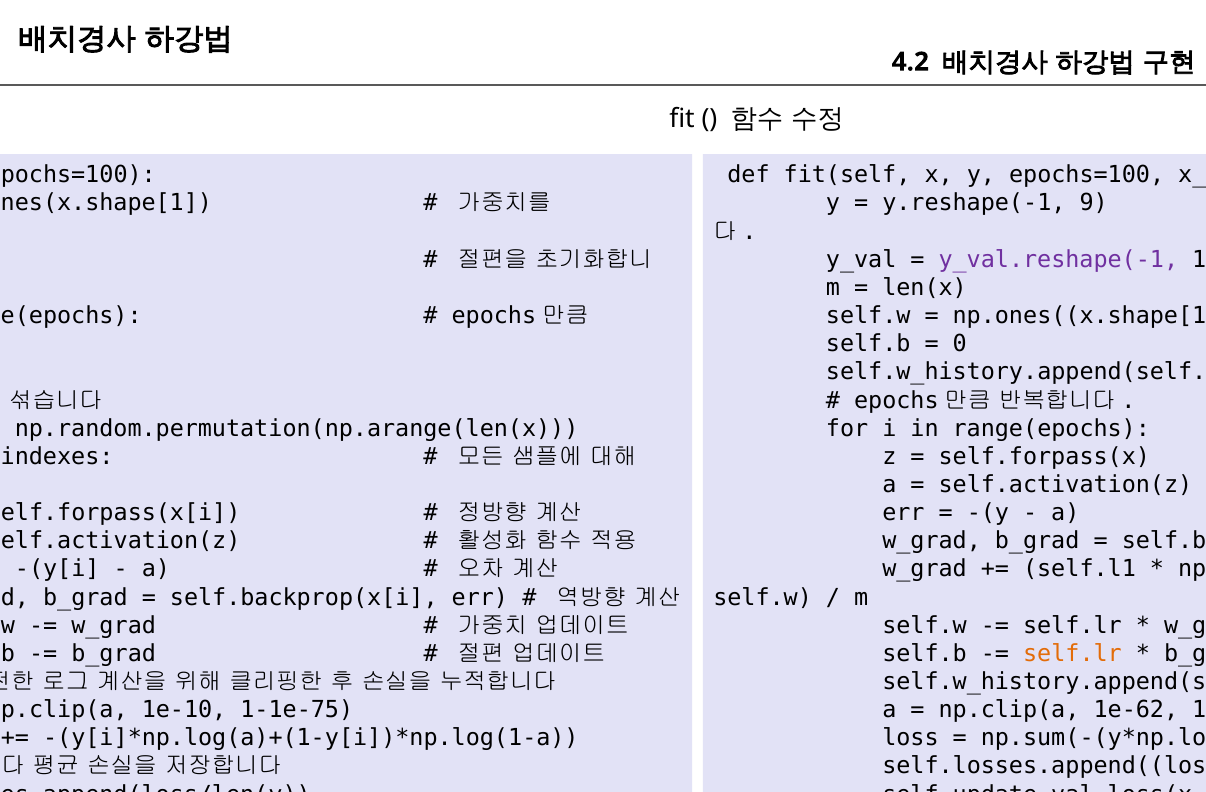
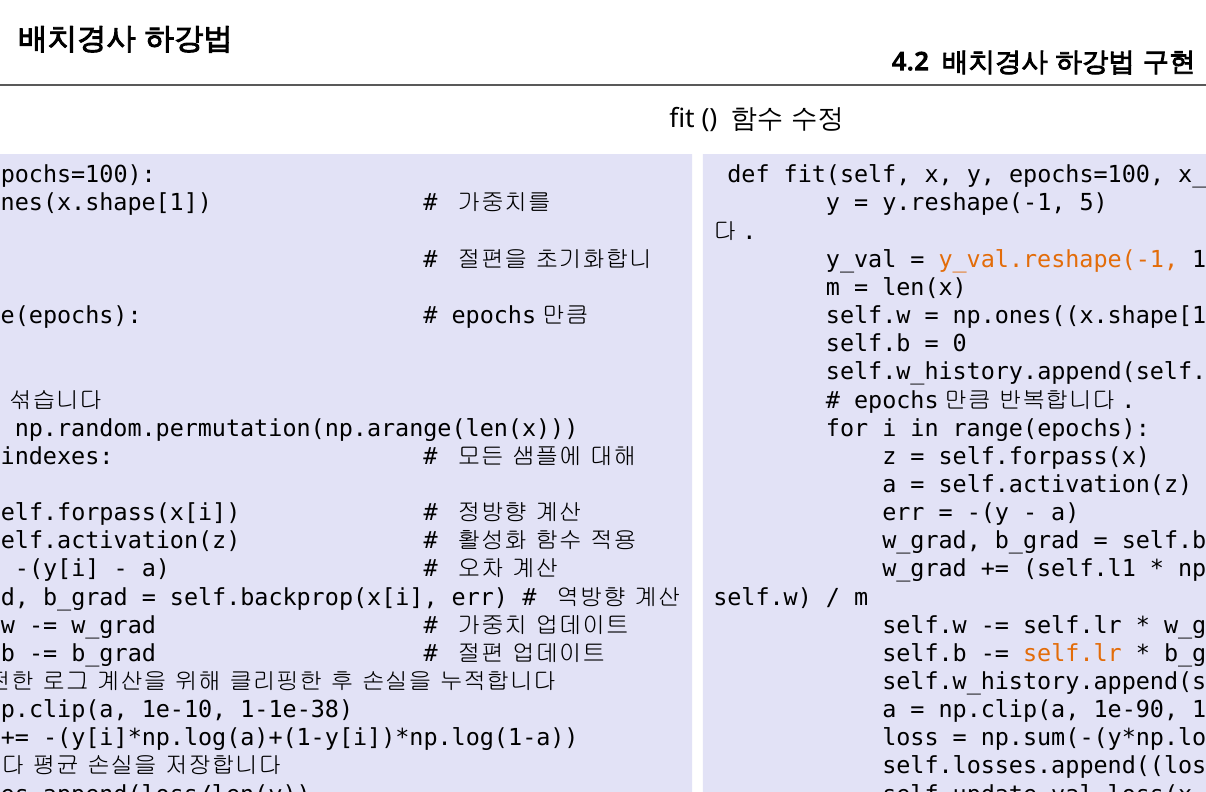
9: 9 -> 5
y_val.reshape(-1 colour: purple -> orange
1-1e-75: 1-1e-75 -> 1-1e-38
1e-62: 1e-62 -> 1e-90
